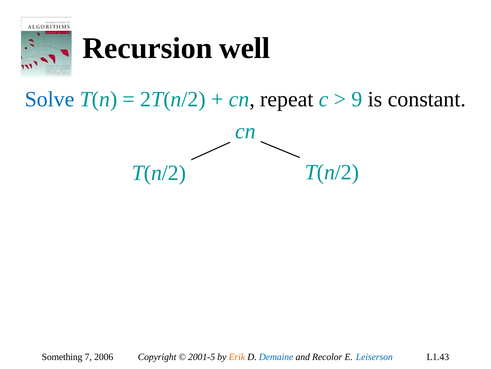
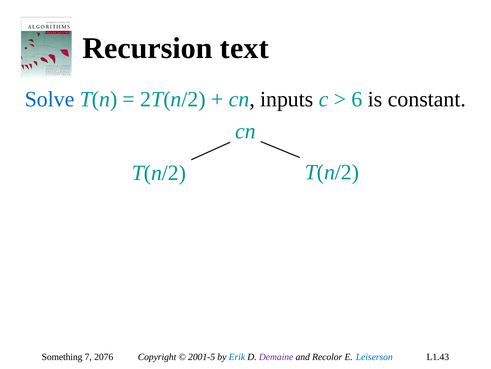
well: well -> text
repeat: repeat -> inputs
9: 9 -> 6
2006: 2006 -> 2076
Erik colour: orange -> blue
Demaine colour: blue -> purple
